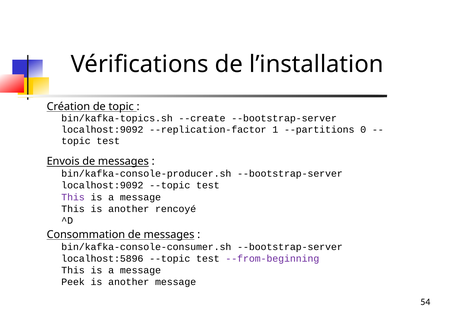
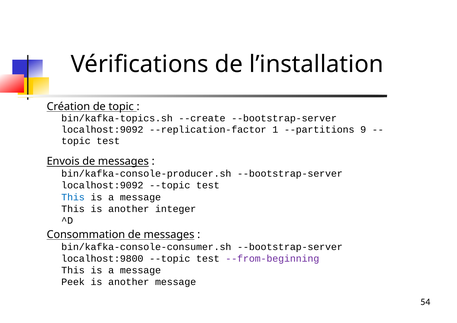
0: 0 -> 9
This at (73, 197) colour: purple -> blue
rencoyé: rencoyé -> integer
localhost:5896: localhost:5896 -> localhost:9800
